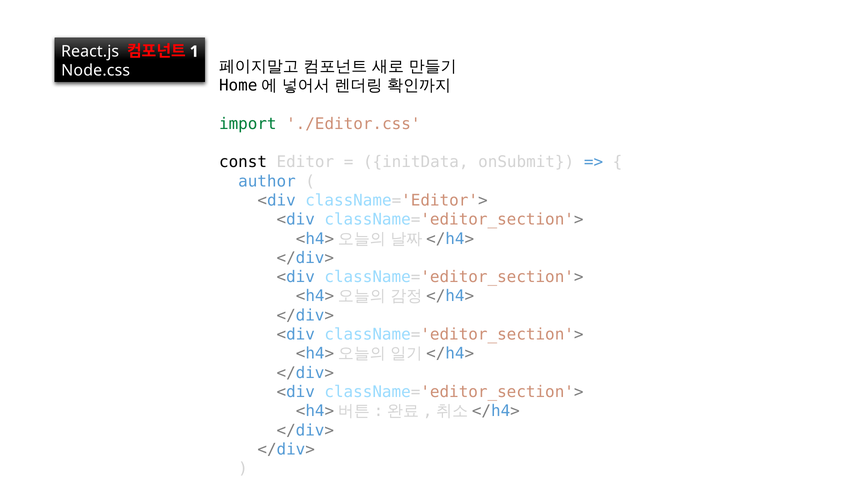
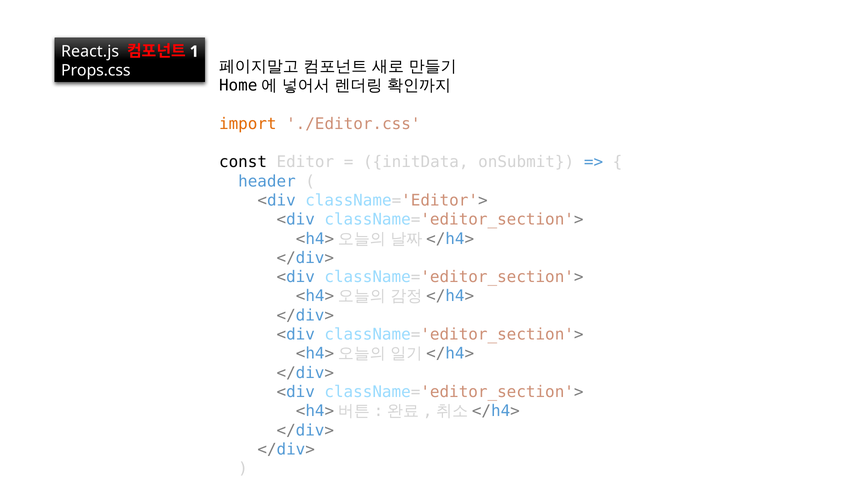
Node.css: Node.css -> Props.css
import colour: green -> orange
author: author -> header
